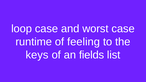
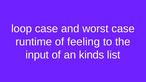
keys: keys -> input
fields: fields -> kinds
